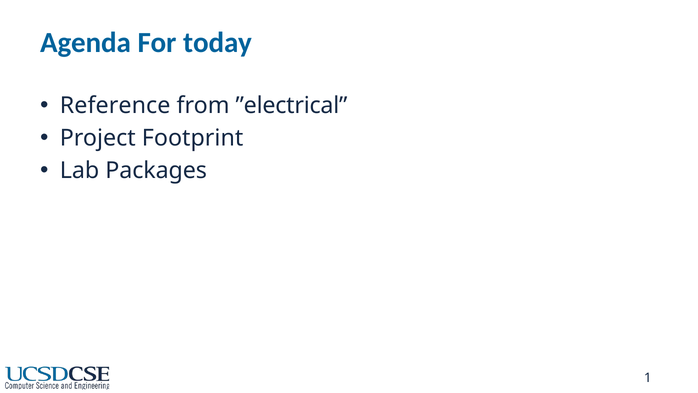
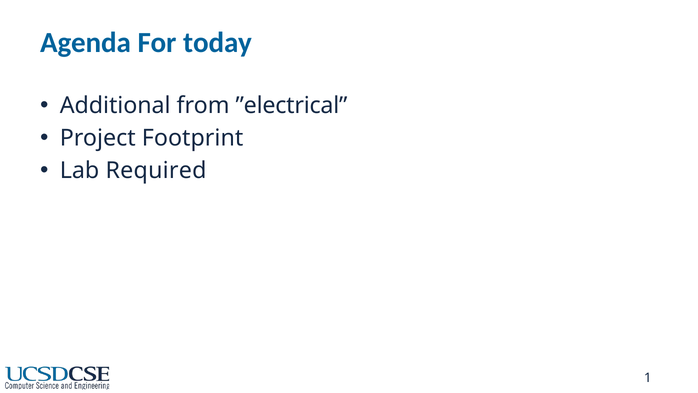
Reference: Reference -> Additional
Packages: Packages -> Required
